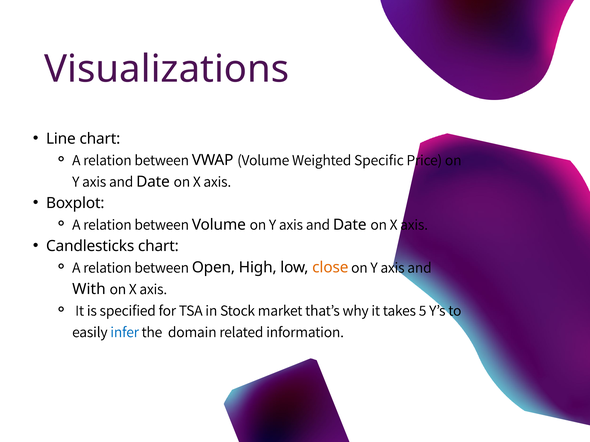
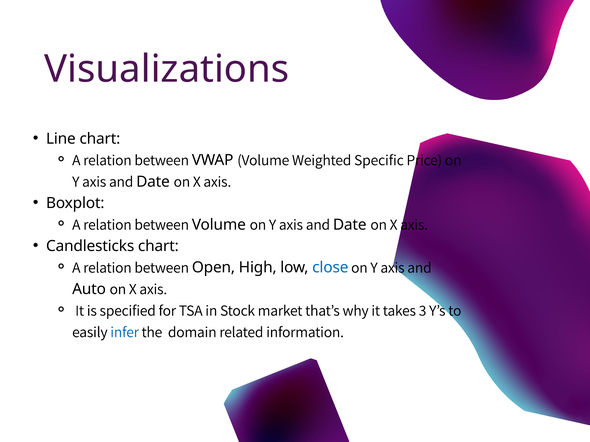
close colour: orange -> blue
With: With -> Auto
5: 5 -> 3
